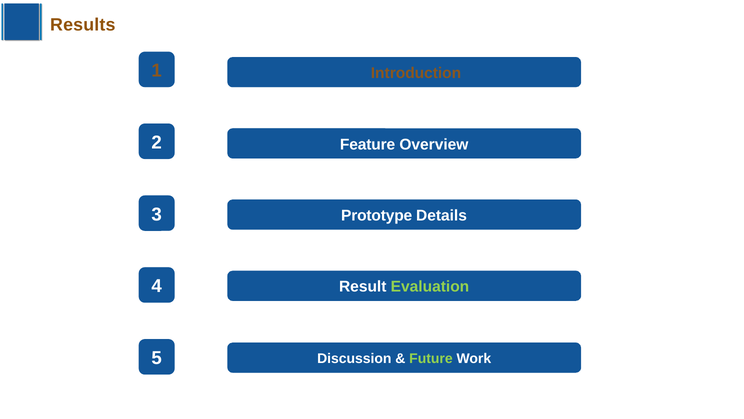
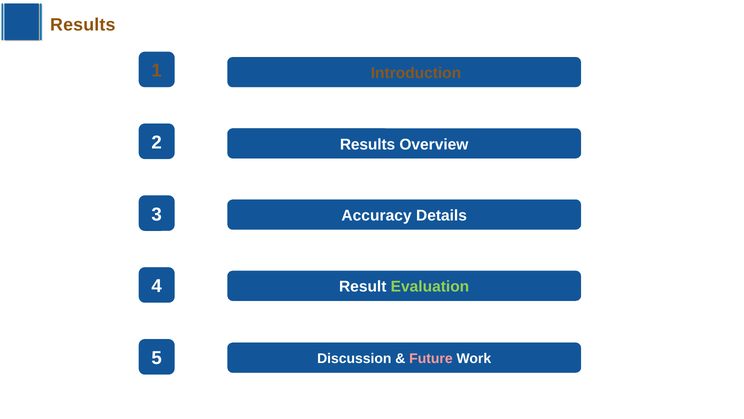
Feature at (368, 144): Feature -> Results
Prototype: Prototype -> Accuracy
Future colour: light green -> pink
